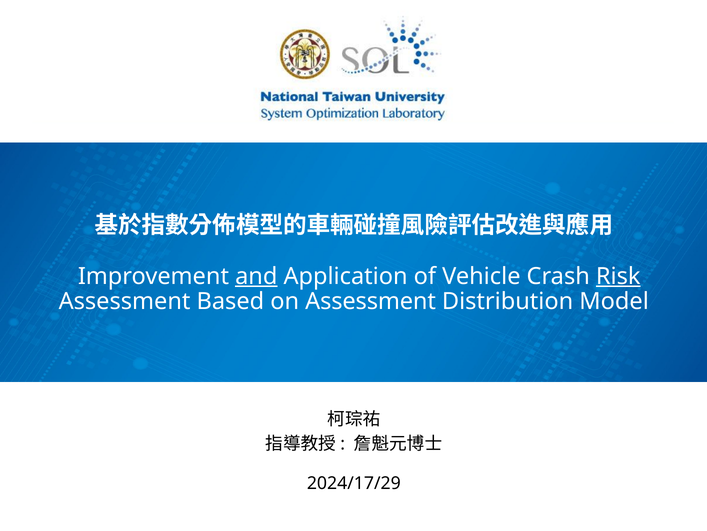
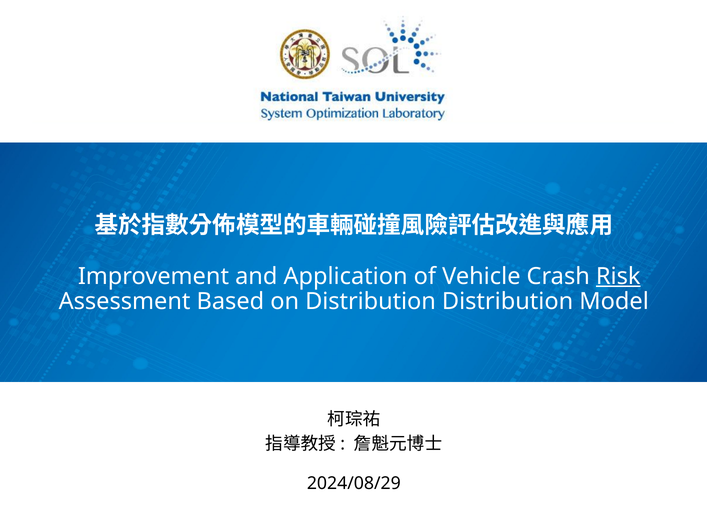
and underline: present -> none
on Assessment: Assessment -> Distribution
2024/17/29: 2024/17/29 -> 2024/08/29
